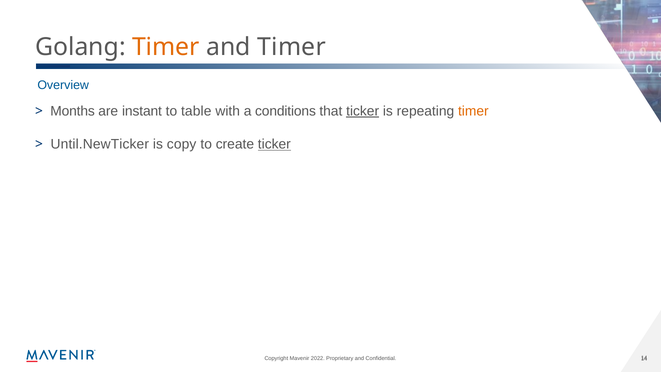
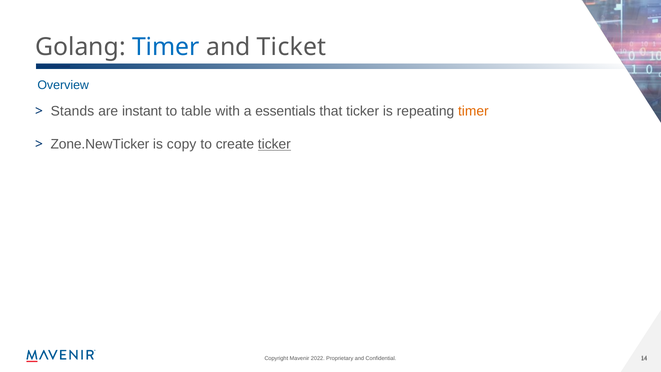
Timer at (166, 47) colour: orange -> blue
and Timer: Timer -> Ticket
Months: Months -> Stands
conditions: conditions -> essentials
ticker at (363, 111) underline: present -> none
Until.NewTicker: Until.NewTicker -> Zone.NewTicker
